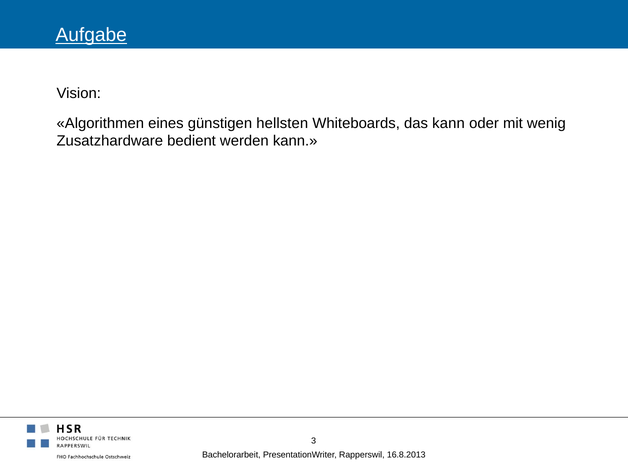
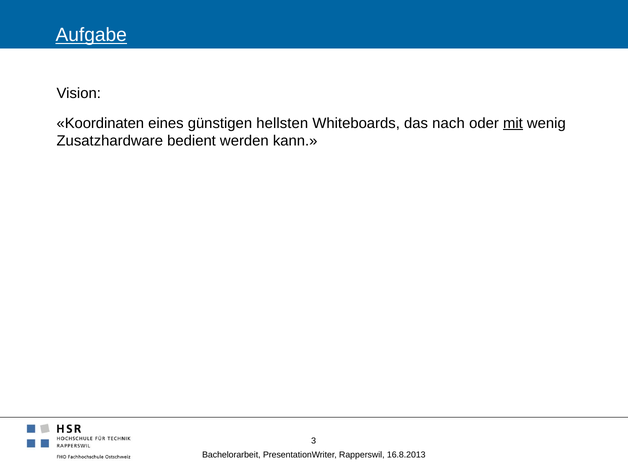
Algorithmen: Algorithmen -> Koordinaten
das kann: kann -> nach
mit underline: none -> present
